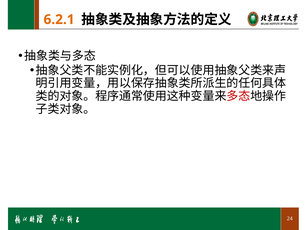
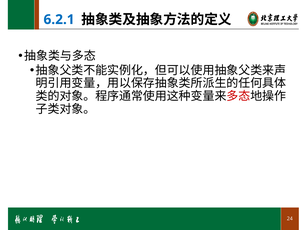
6.2.1 colour: orange -> blue
